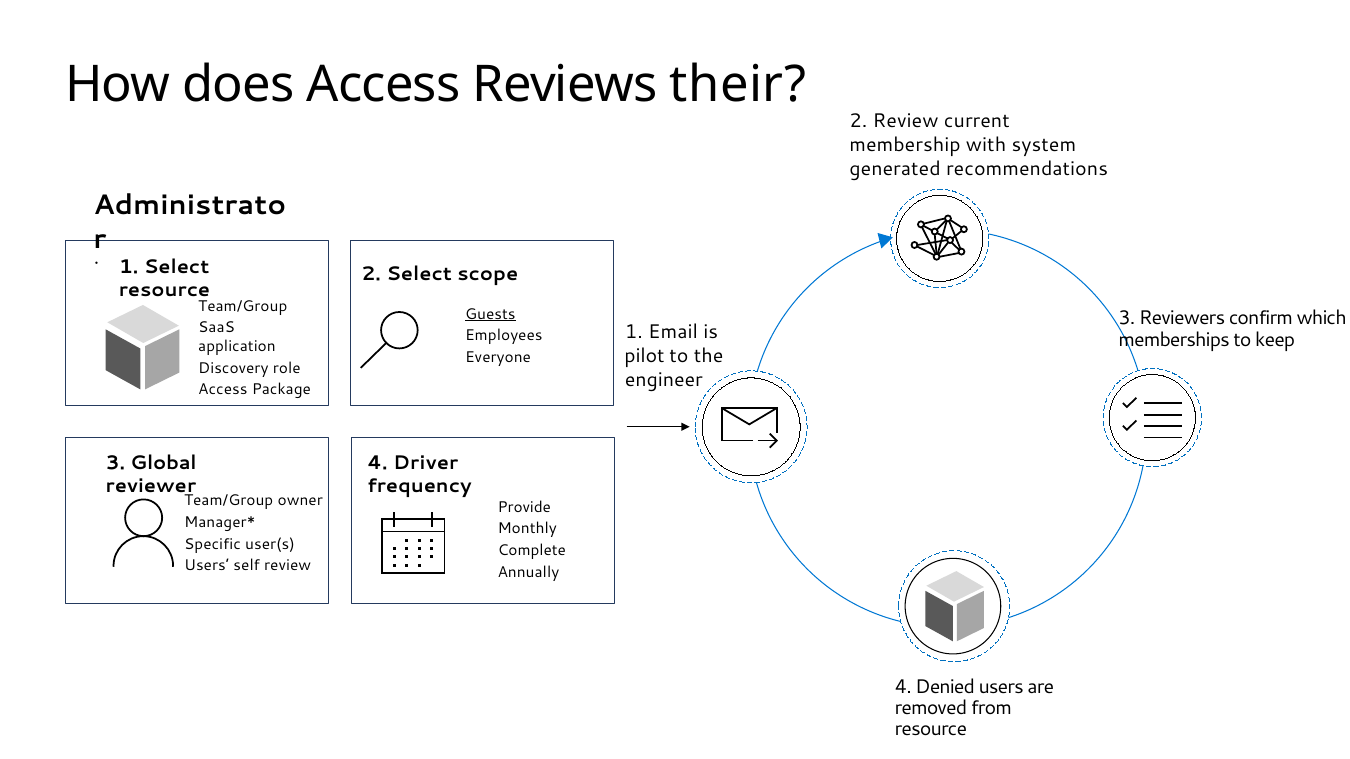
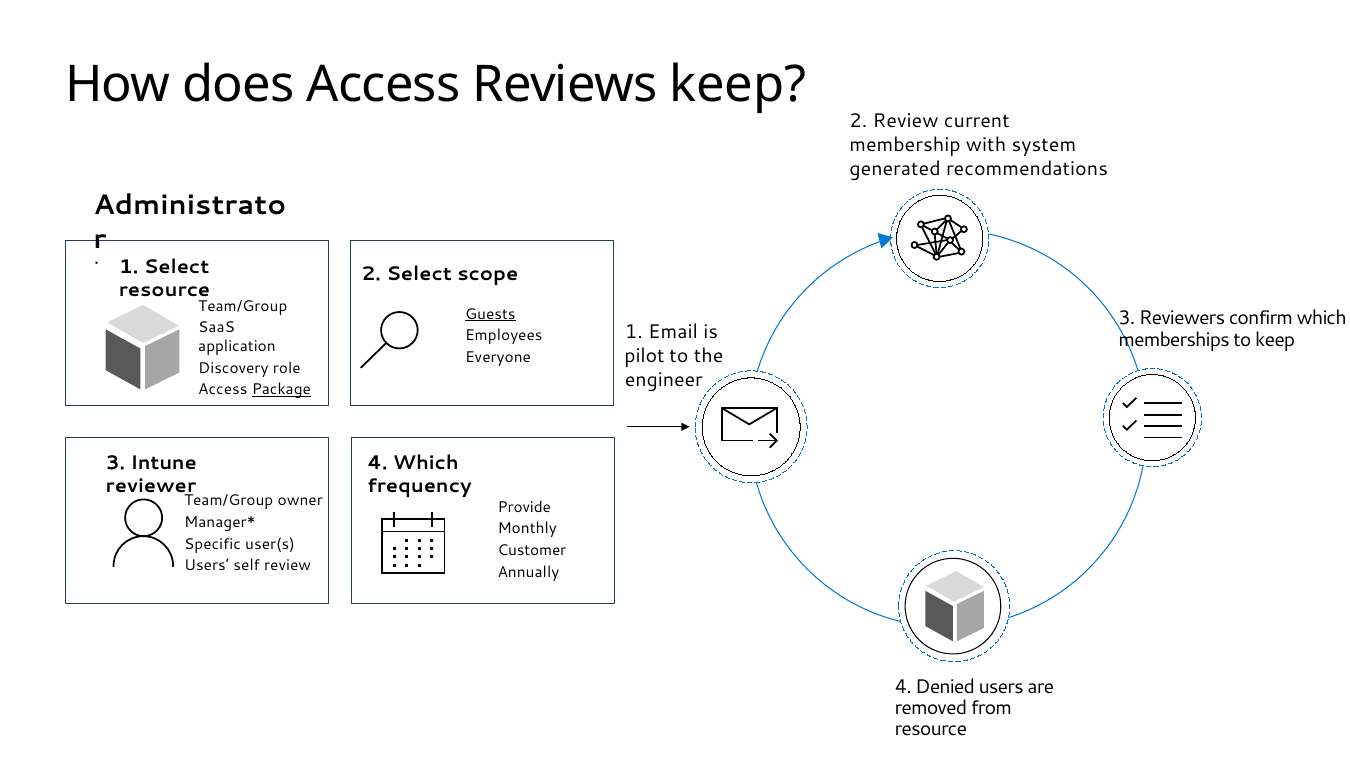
Reviews their: their -> keep
Package underline: none -> present
Global: Global -> Intune
4 Driver: Driver -> Which
Complete: Complete -> Customer
